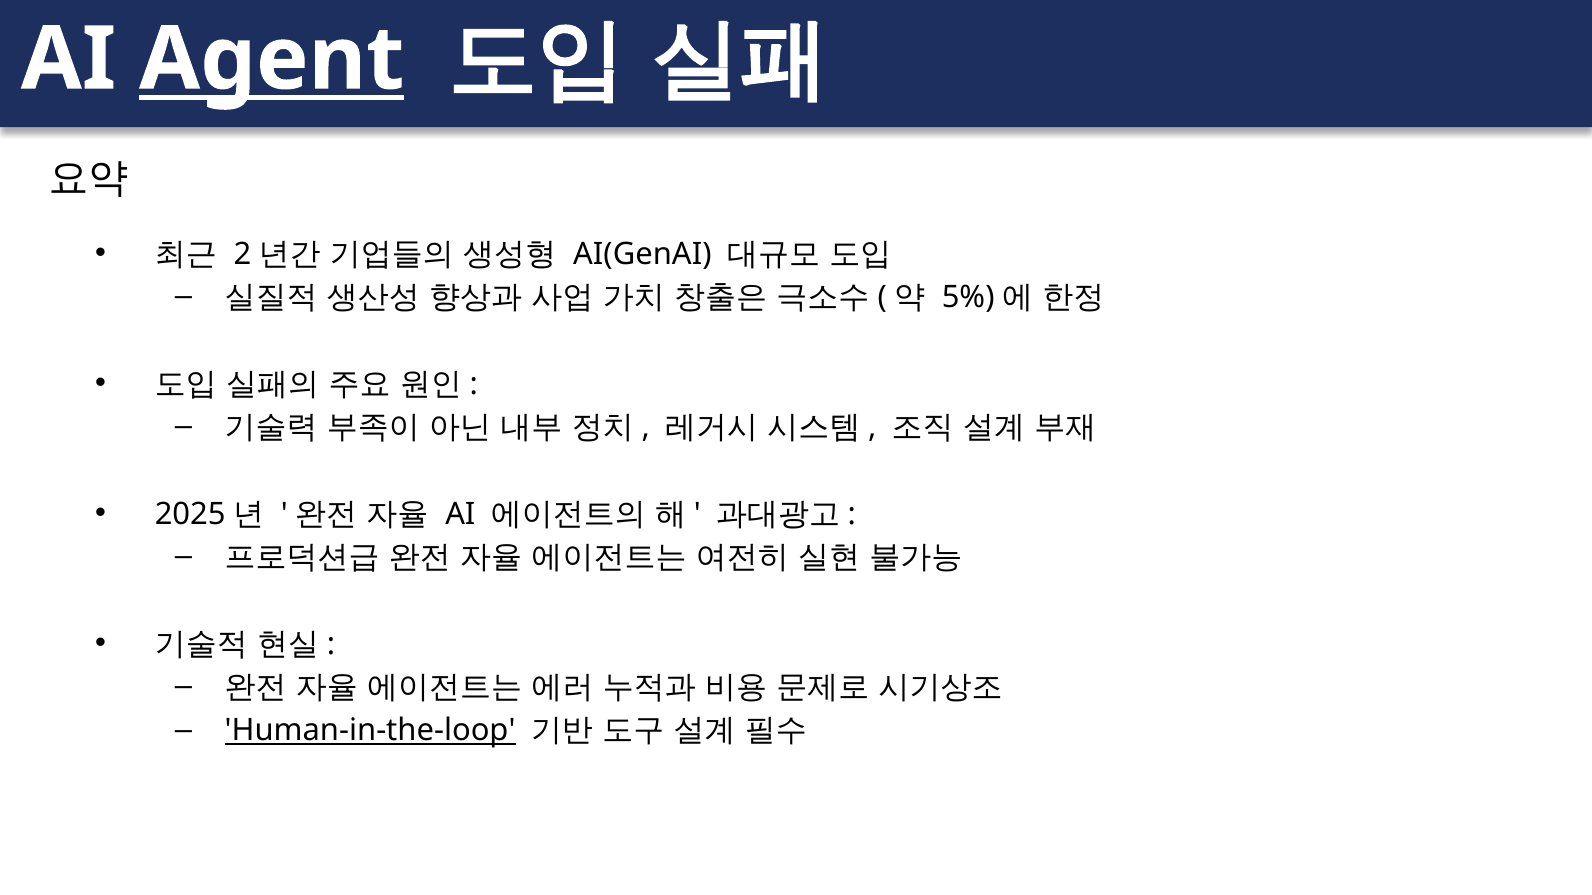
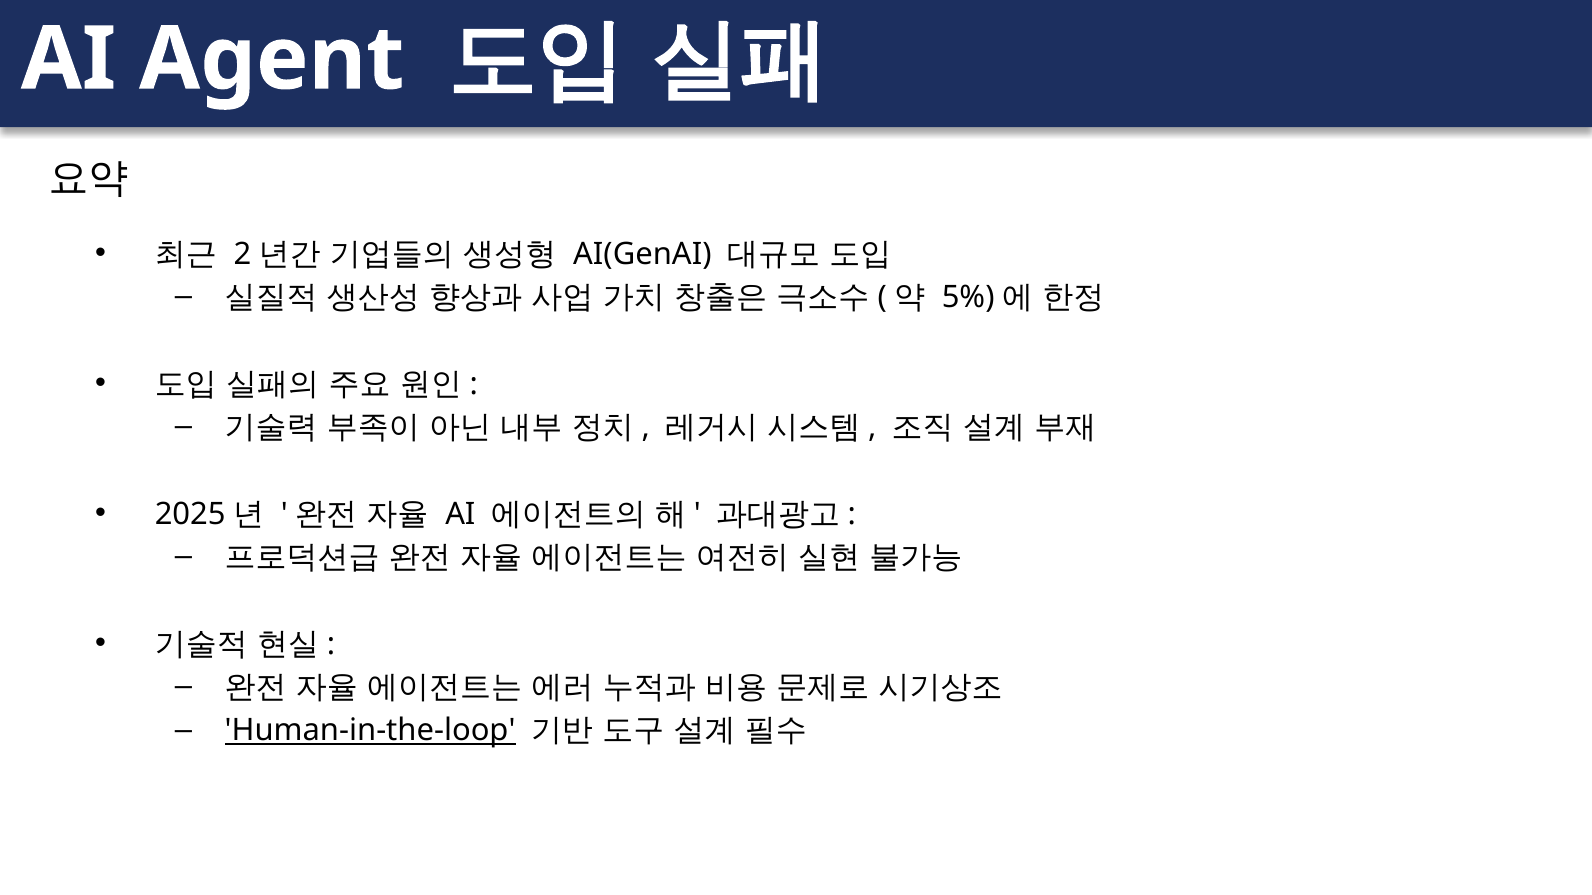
Agent underline: present -> none
